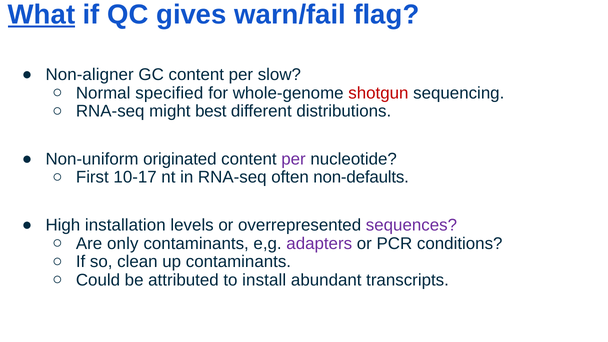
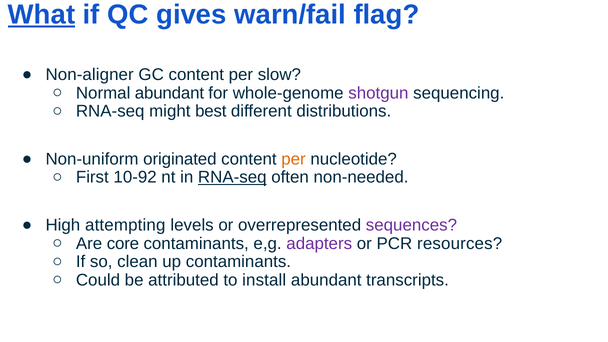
Normal specified: specified -> abundant
shotgun colour: red -> purple
per at (294, 159) colour: purple -> orange
10-17: 10-17 -> 10-92
RNA-seq at (232, 177) underline: none -> present
non-defaults: non-defaults -> non-needed
installation: installation -> attempting
only: only -> core
conditions: conditions -> resources
